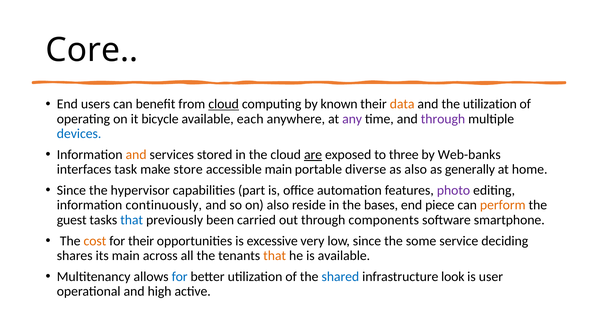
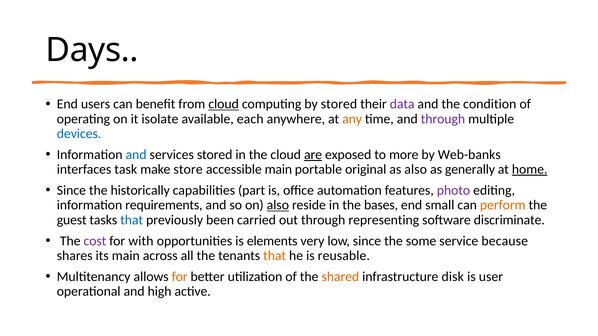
Core: Core -> Days
by known: known -> stored
data colour: orange -> purple
the utilization: utilization -> condition
bicycle: bicycle -> isolate
any colour: purple -> orange
and at (136, 155) colour: orange -> blue
three: three -> more
diverse: diverse -> original
home underline: none -> present
hypervisor: hypervisor -> historically
continuously: continuously -> requirements
also at (278, 205) underline: none -> present
piece: piece -> small
components: components -> representing
smartphone: smartphone -> discriminate
cost colour: orange -> purple
for their: their -> with
excessive: excessive -> elements
deciding: deciding -> because
is available: available -> reusable
for at (180, 277) colour: blue -> orange
shared colour: blue -> orange
look: look -> disk
